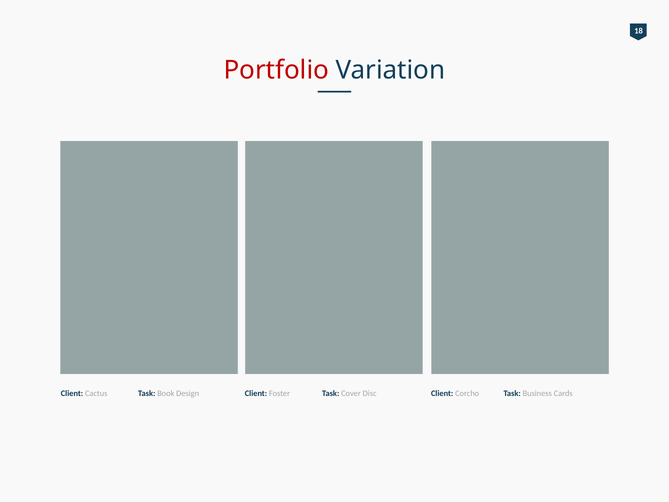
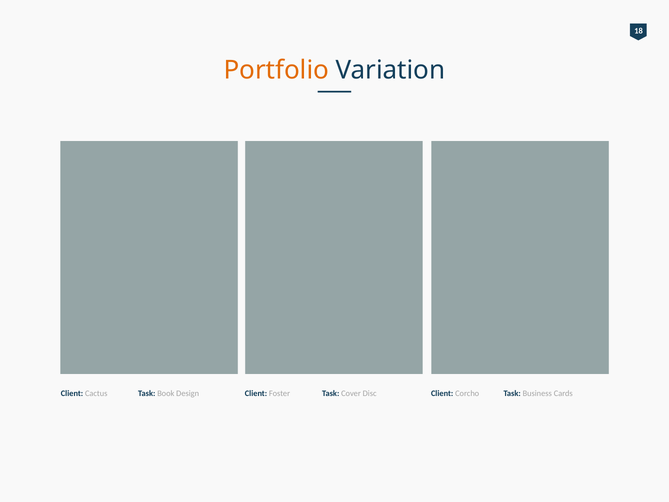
Portfolio colour: red -> orange
